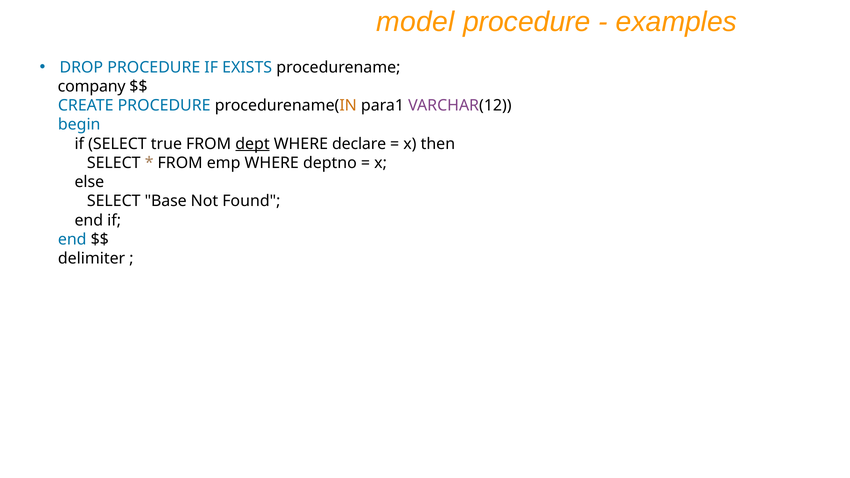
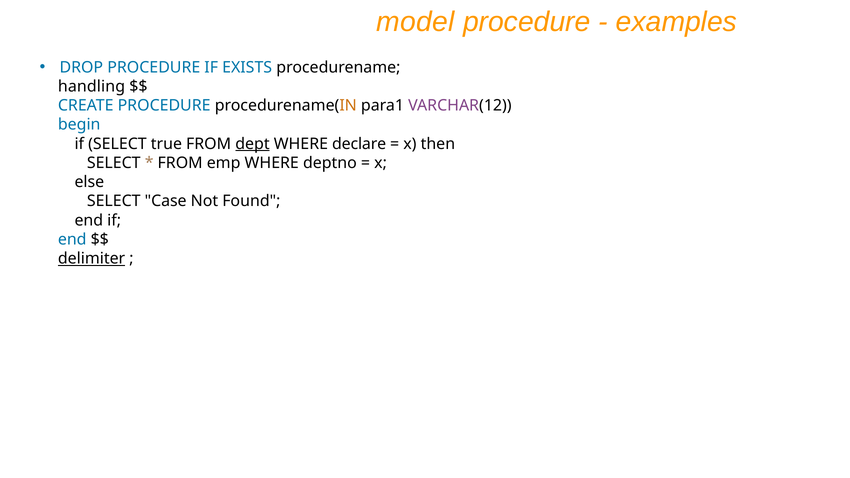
company: company -> handling
Base: Base -> Case
delimiter underline: none -> present
